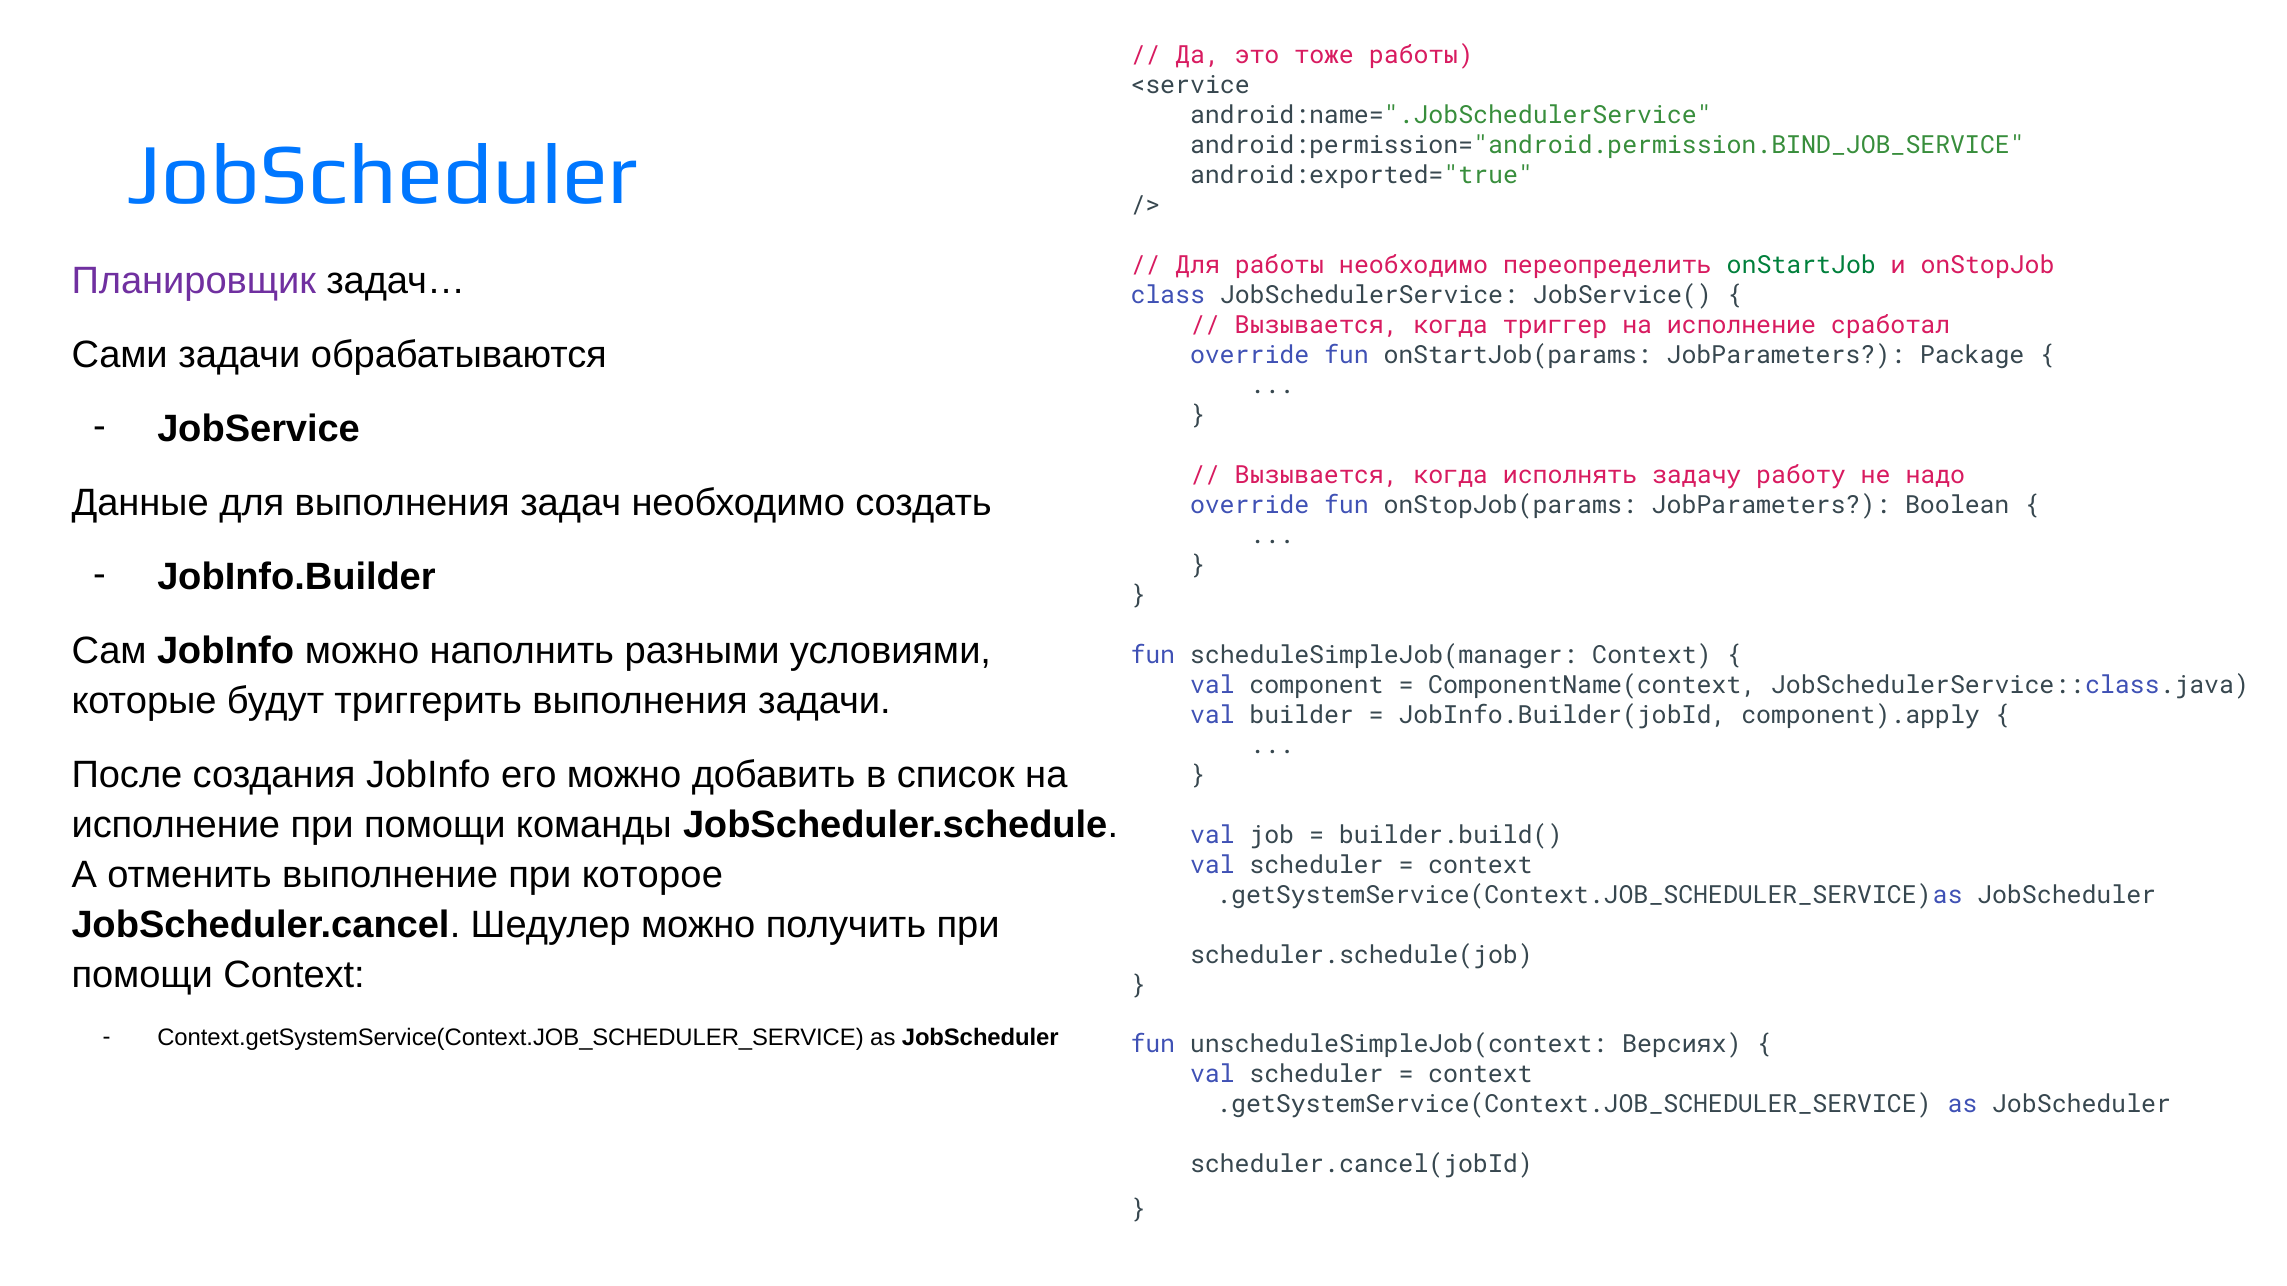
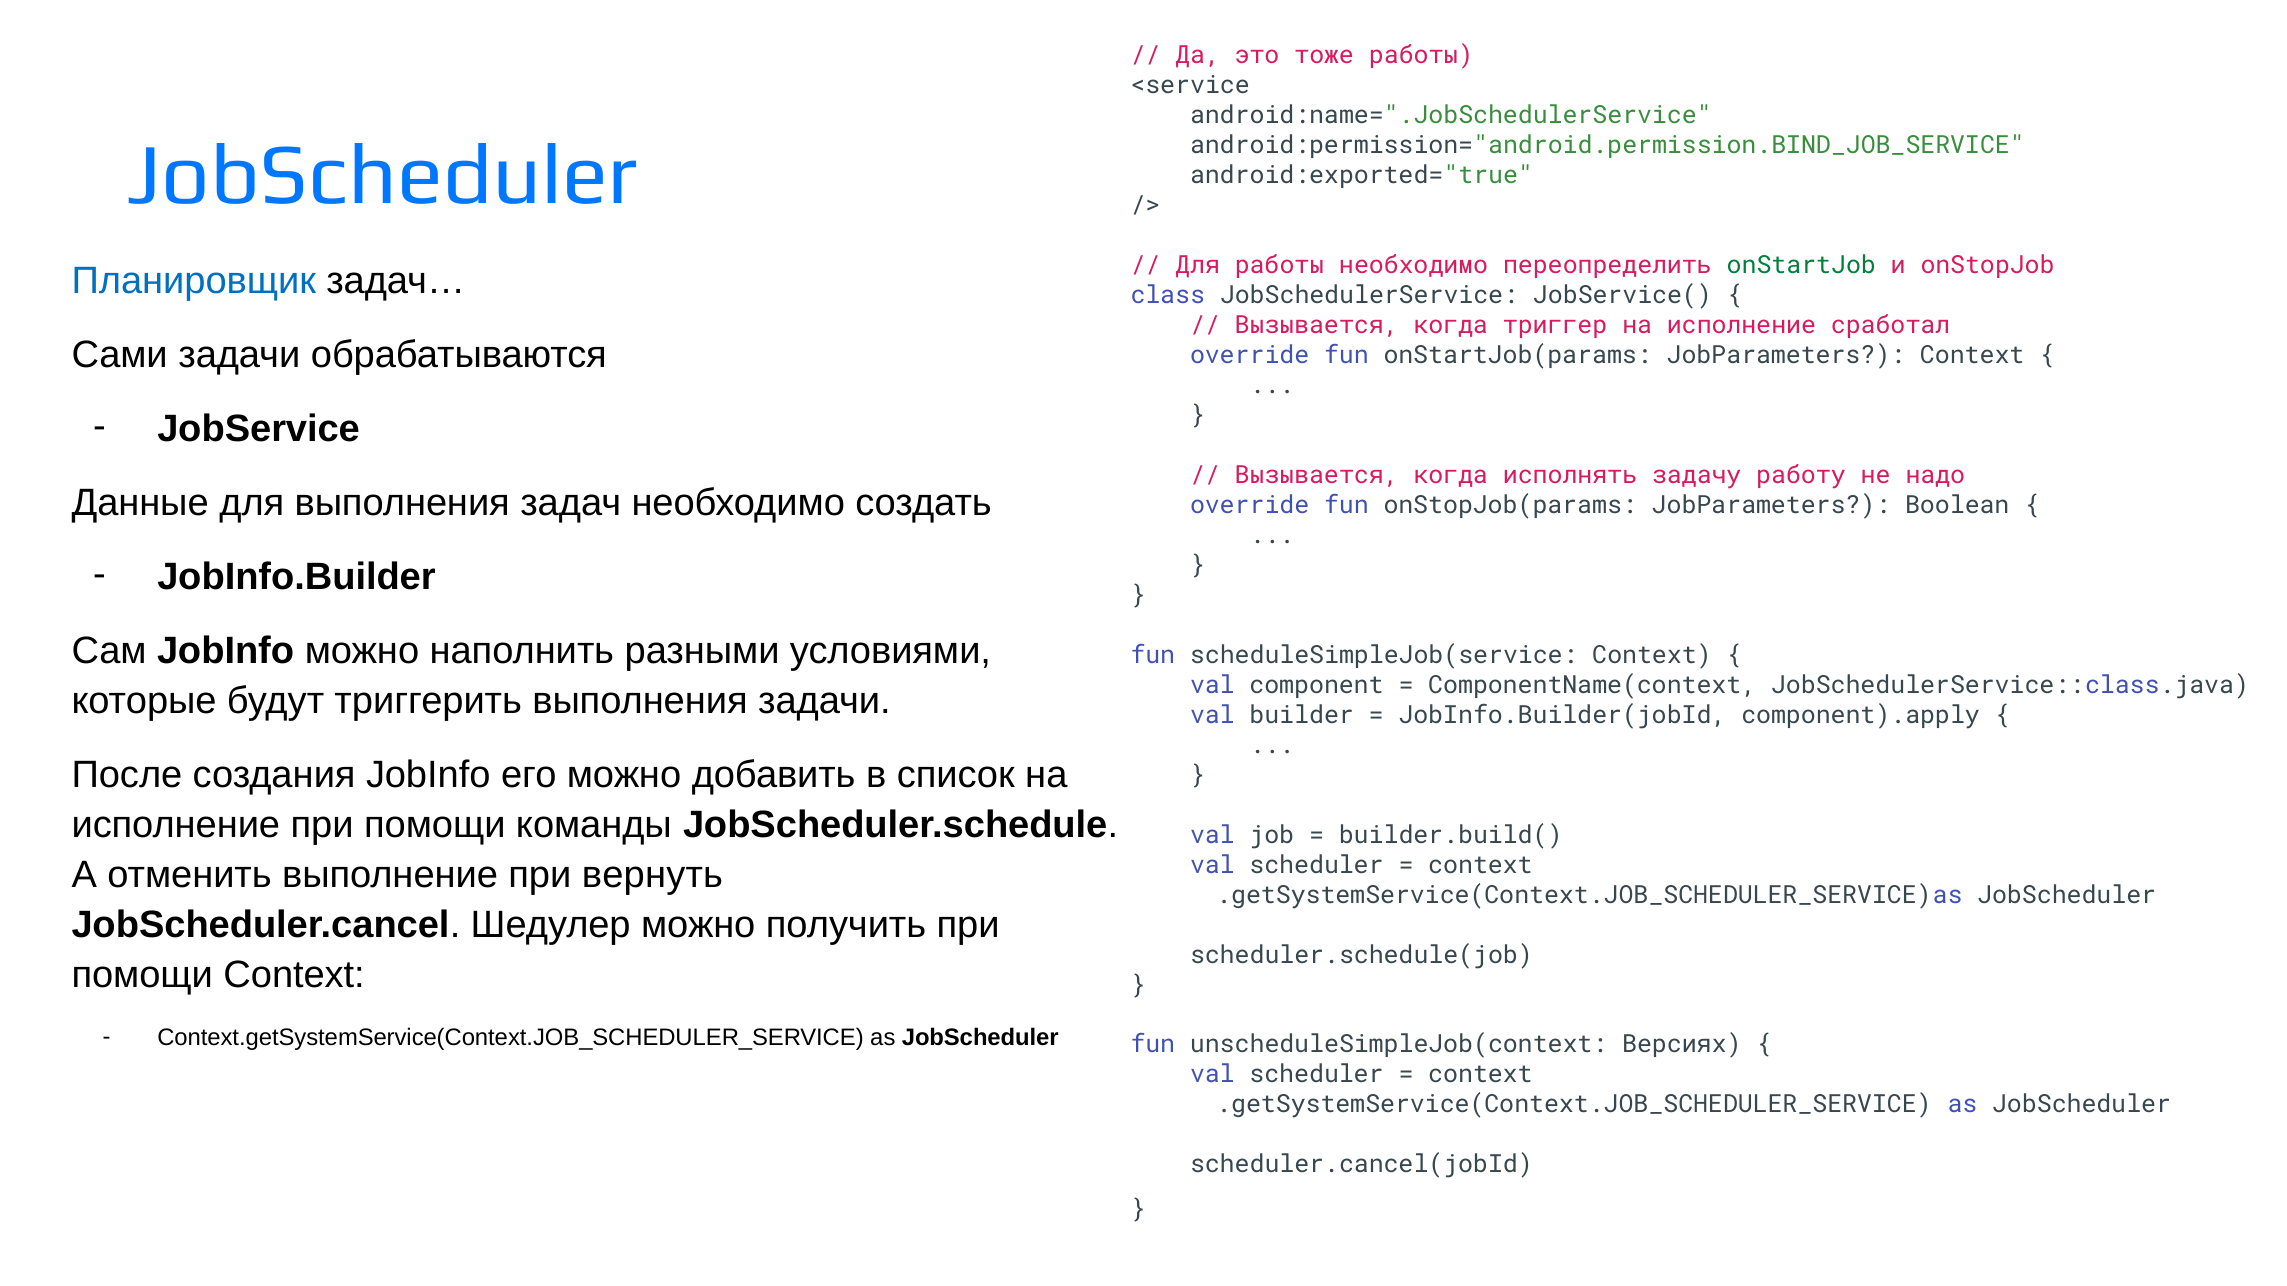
Планировщик colour: purple -> blue
JobParameters Package: Package -> Context
scheduleSimpleJob(manager: scheduleSimpleJob(manager -> scheduleSimpleJob(service
которое: которое -> вернуть
